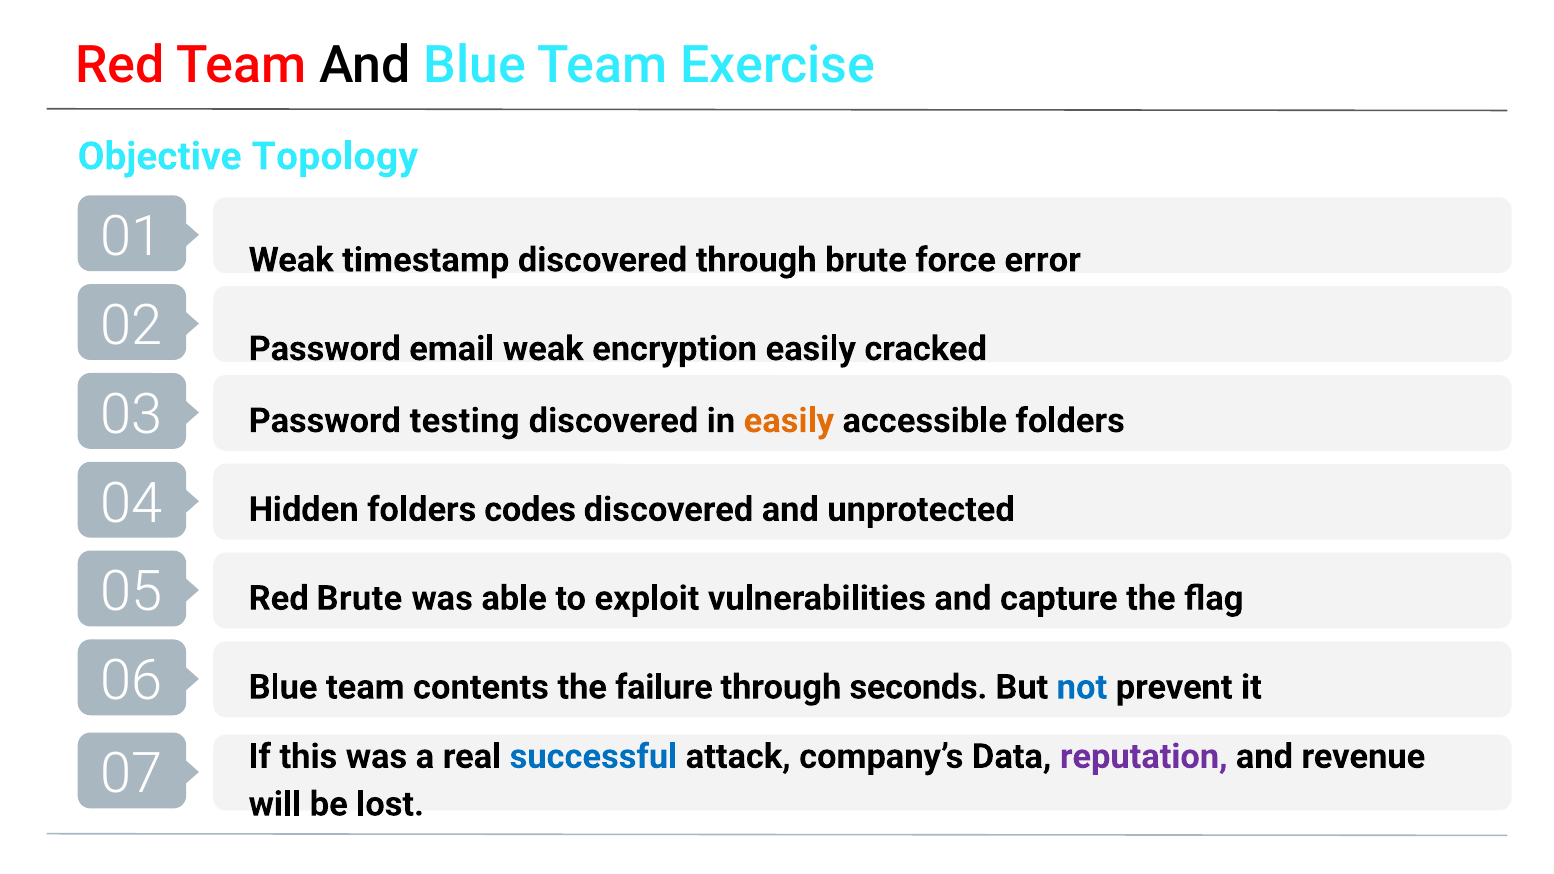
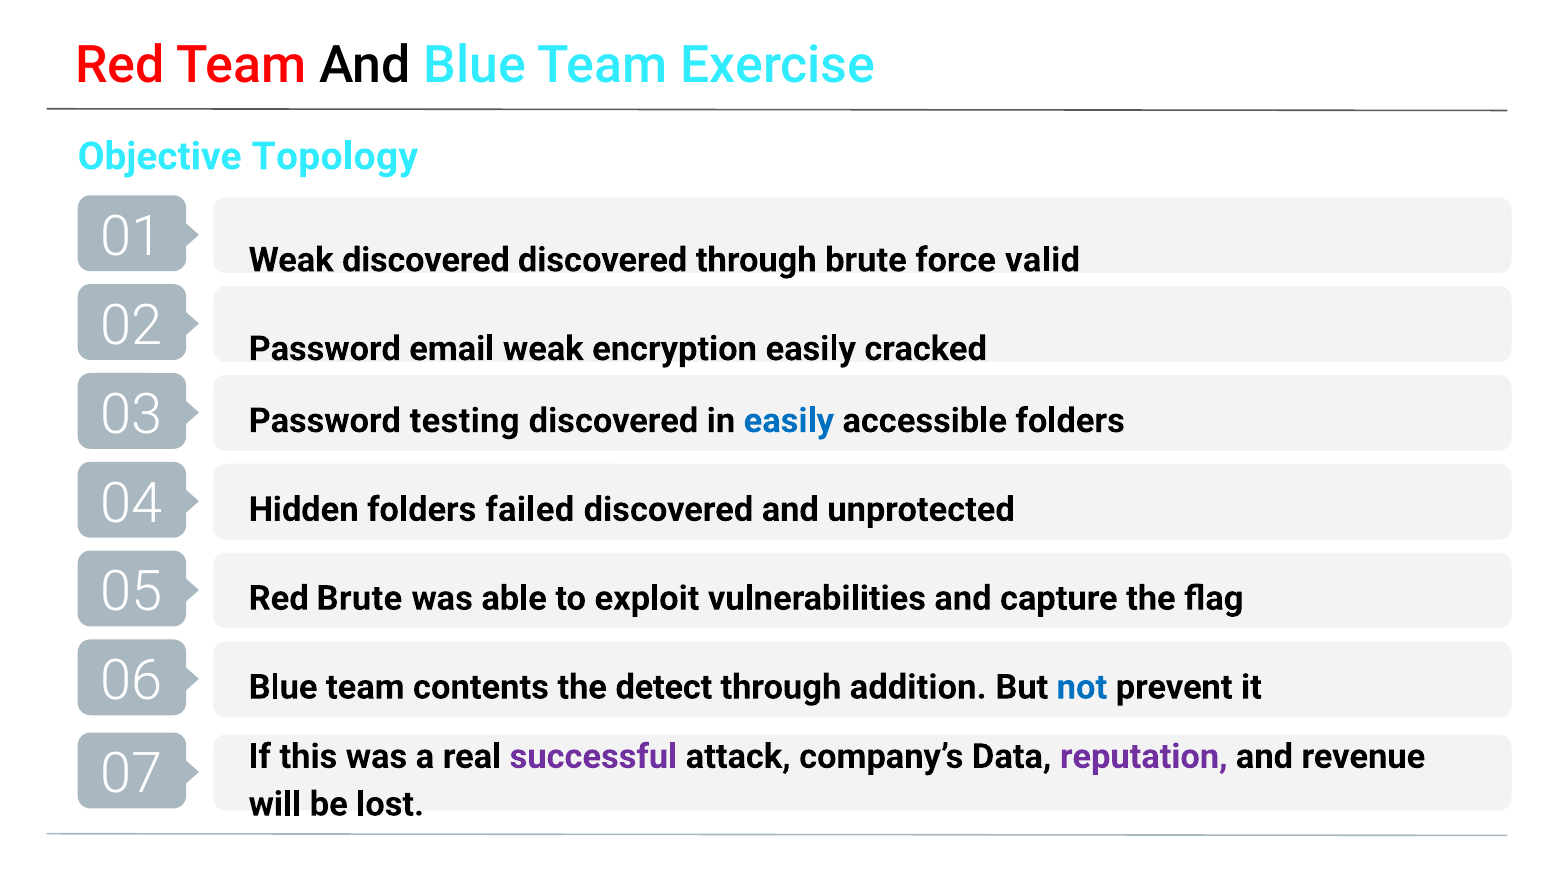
Weak timestamp: timestamp -> discovered
error: error -> valid
easily at (789, 421) colour: orange -> blue
codes: codes -> failed
failure: failure -> detect
seconds: seconds -> addition
successful colour: blue -> purple
